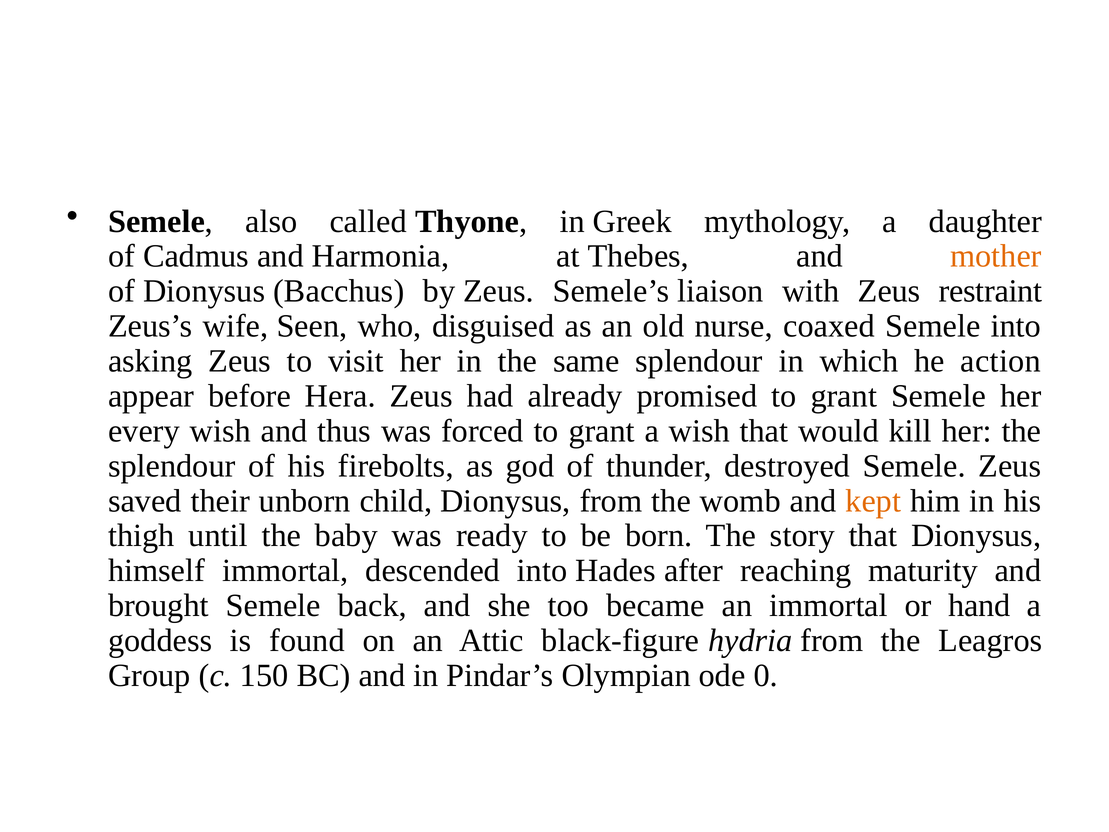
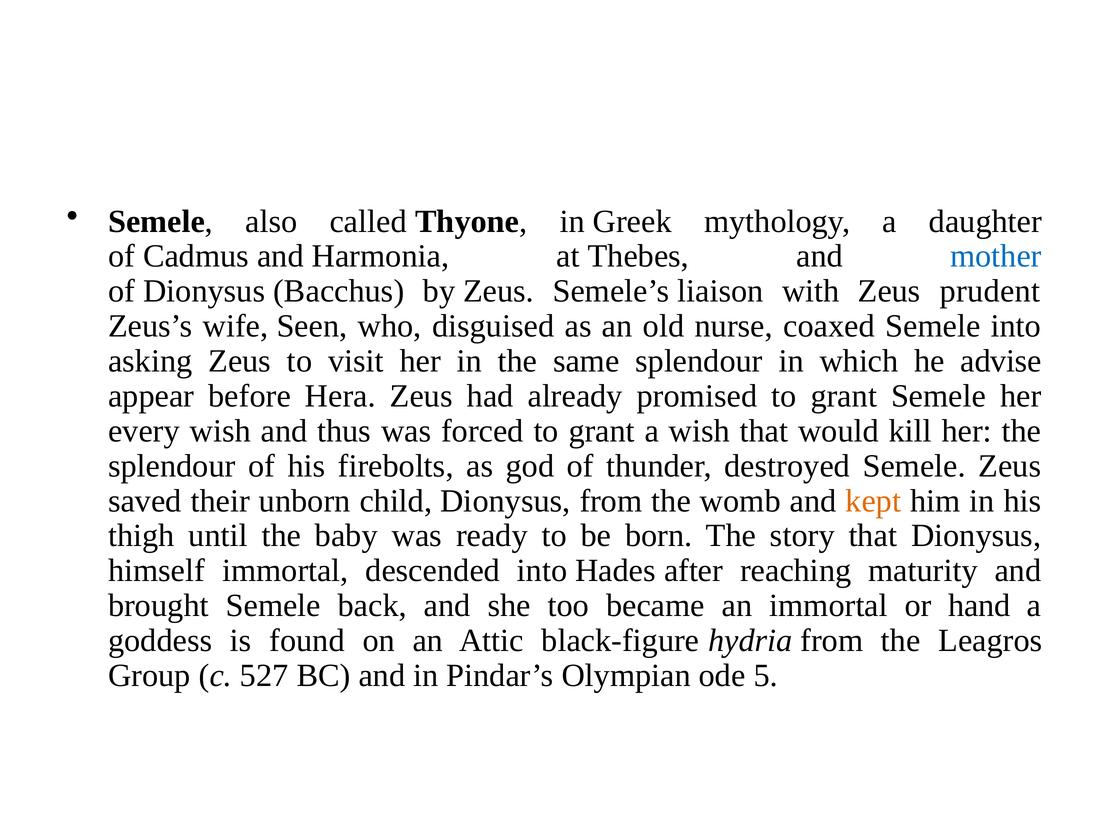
mother colour: orange -> blue
restraint: restraint -> prudent
action: action -> advise
150: 150 -> 527
0: 0 -> 5
